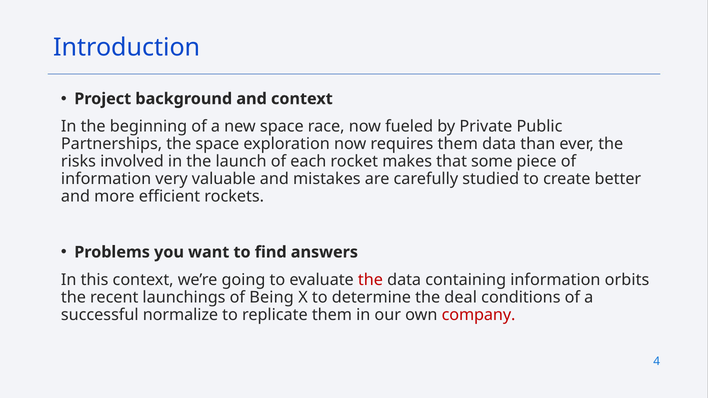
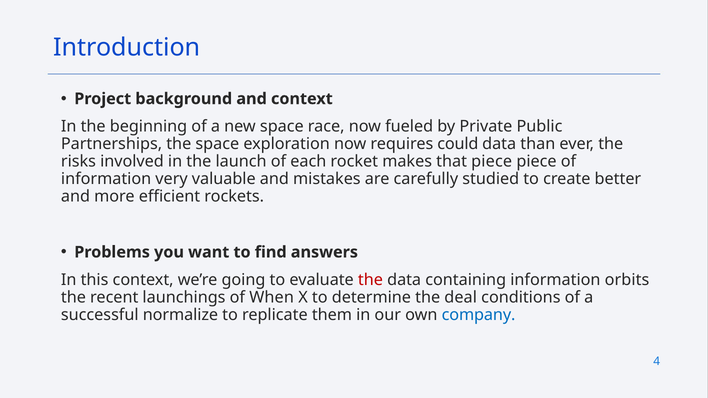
requires them: them -> could
that some: some -> piece
Being: Being -> When
company colour: red -> blue
